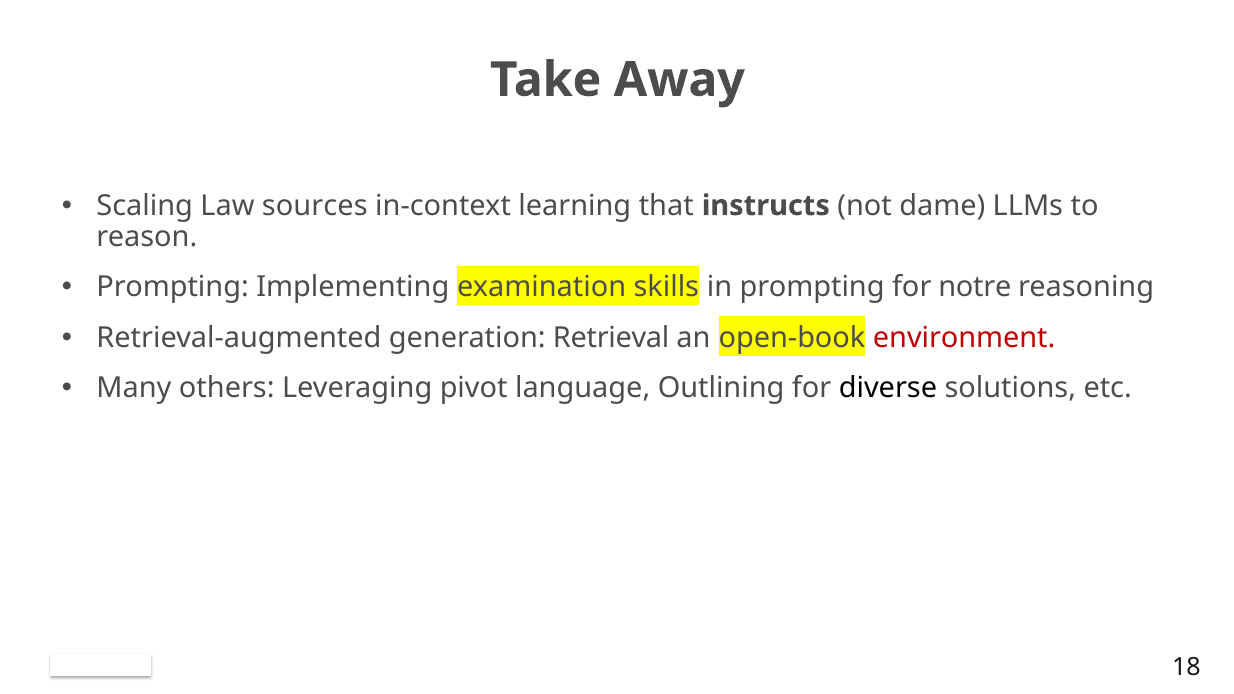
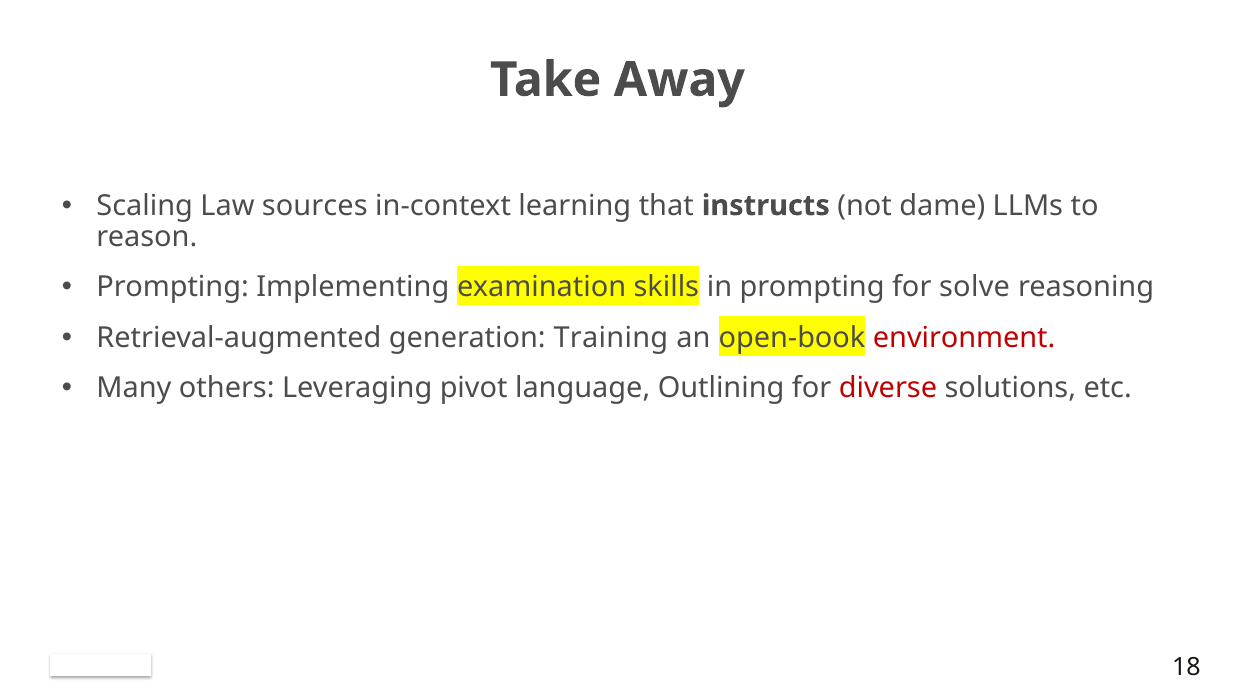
notre: notre -> solve
Retrieval: Retrieval -> Training
diverse colour: black -> red
